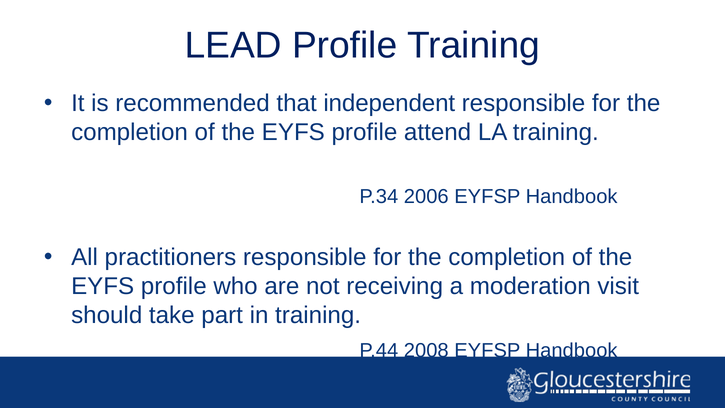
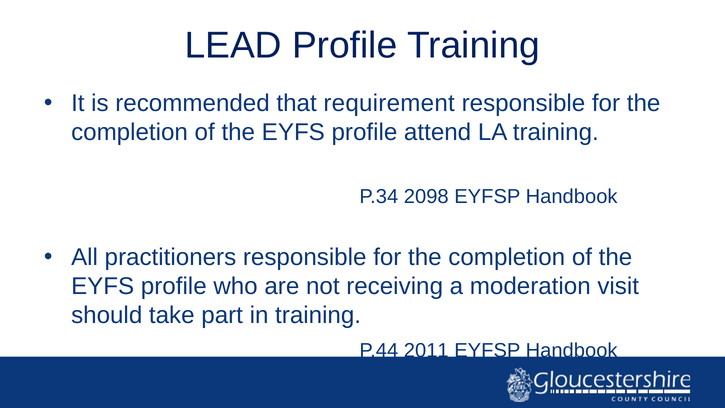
independent: independent -> requirement
2006: 2006 -> 2098
2008: 2008 -> 2011
